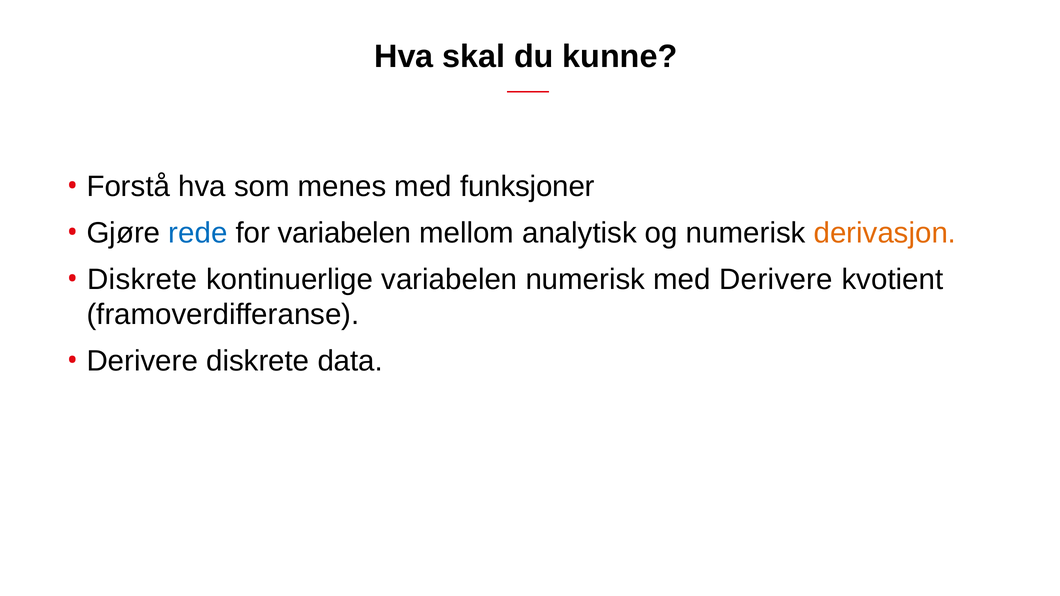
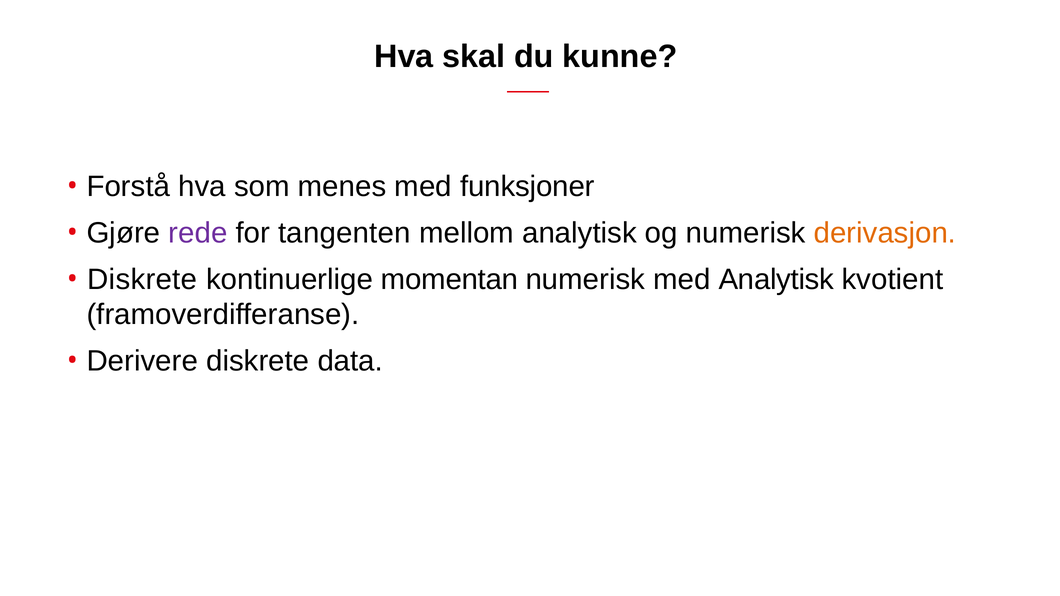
rede colour: blue -> purple
for variabelen: variabelen -> tangenten
kontinuerlige variabelen: variabelen -> momentan
med Derivere: Derivere -> Analytisk
